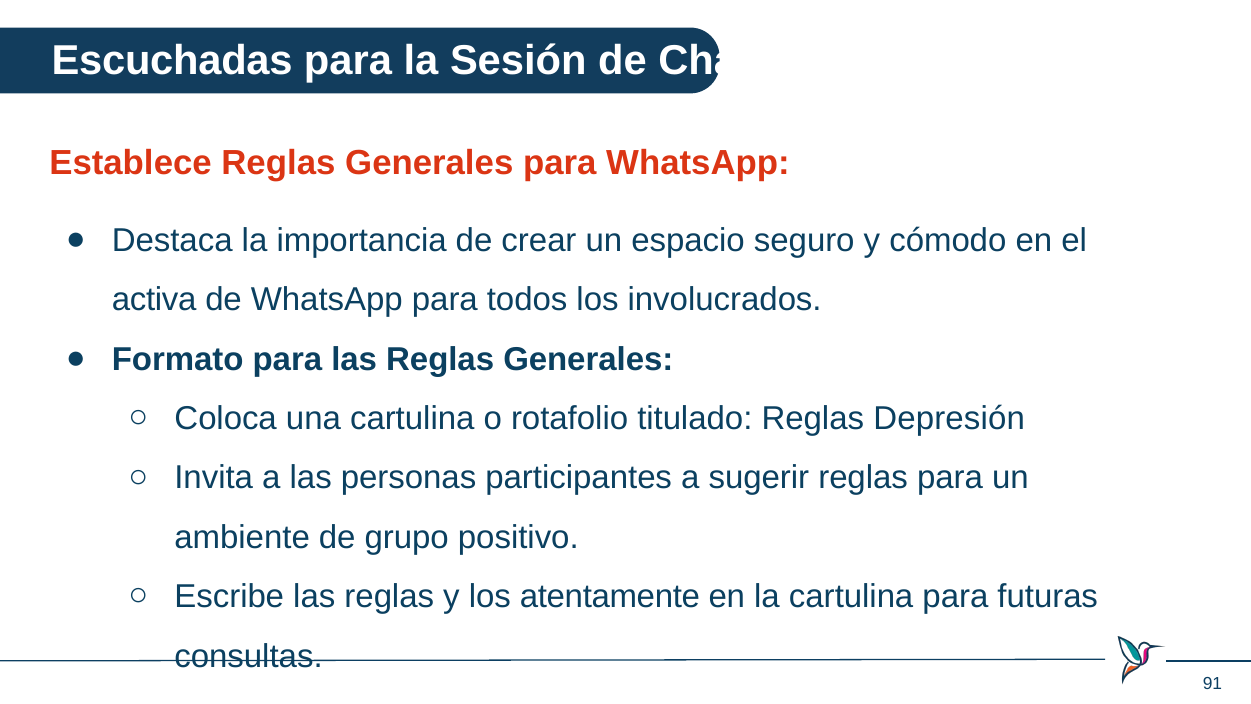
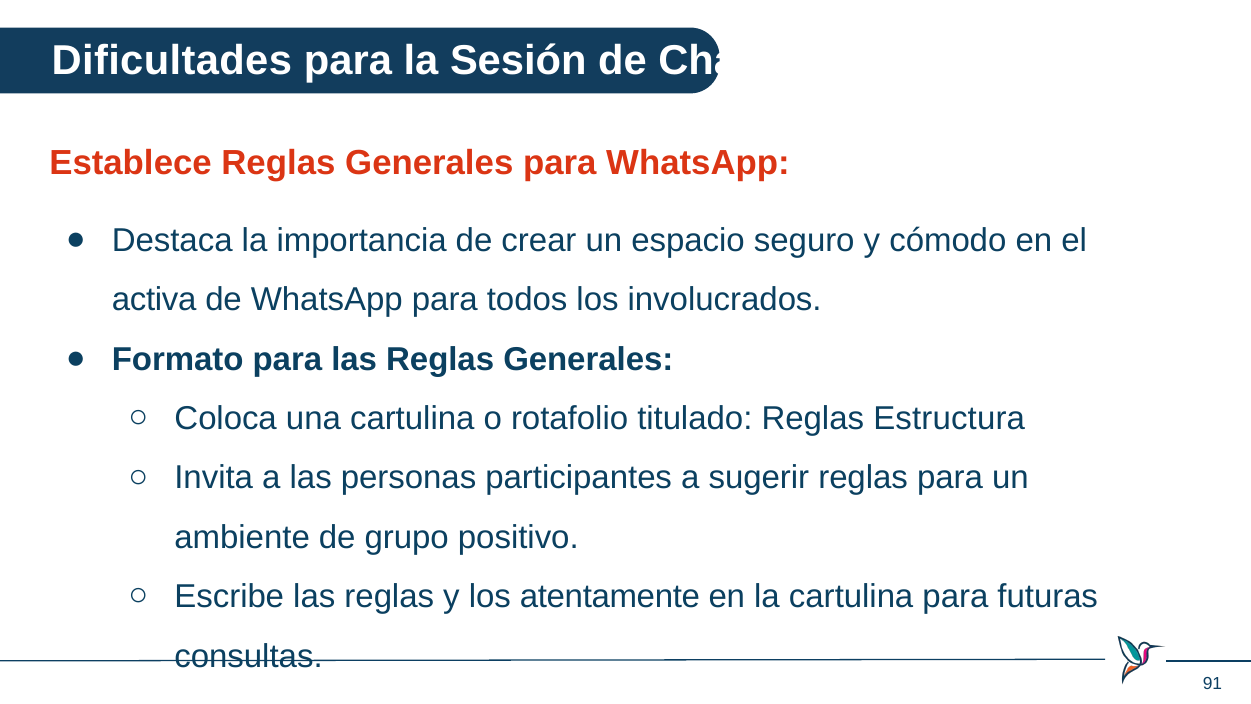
Escuchadas: Escuchadas -> Dificultades
Depresión: Depresión -> Estructura
